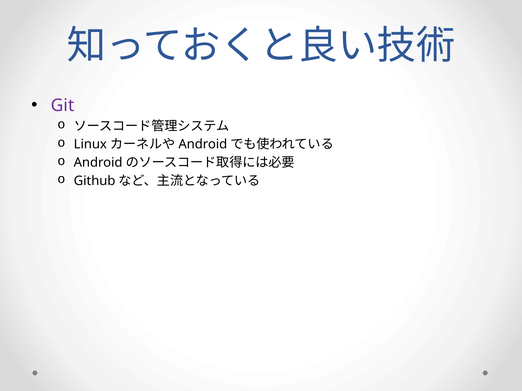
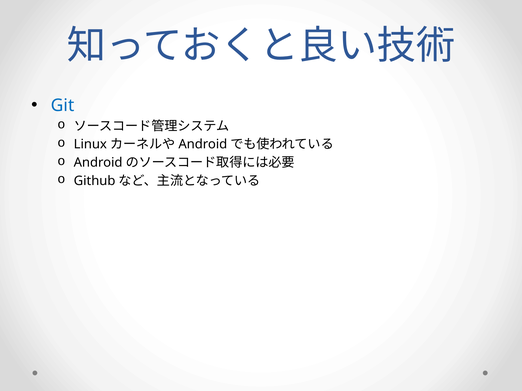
Git colour: purple -> blue
